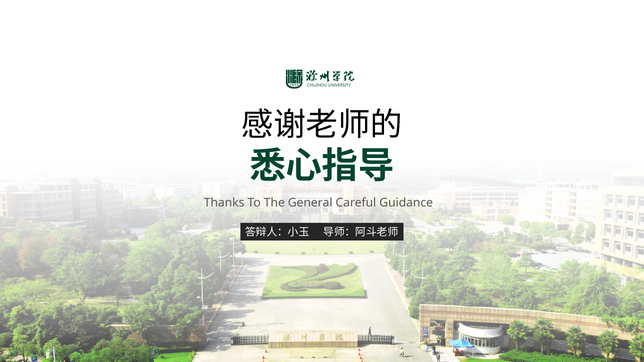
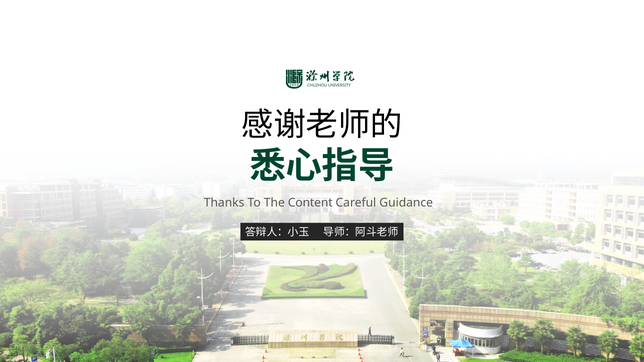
General: General -> Content
